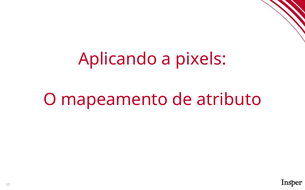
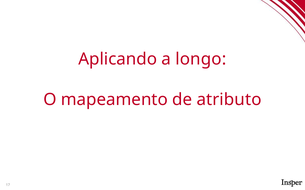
pixels: pixels -> longo
